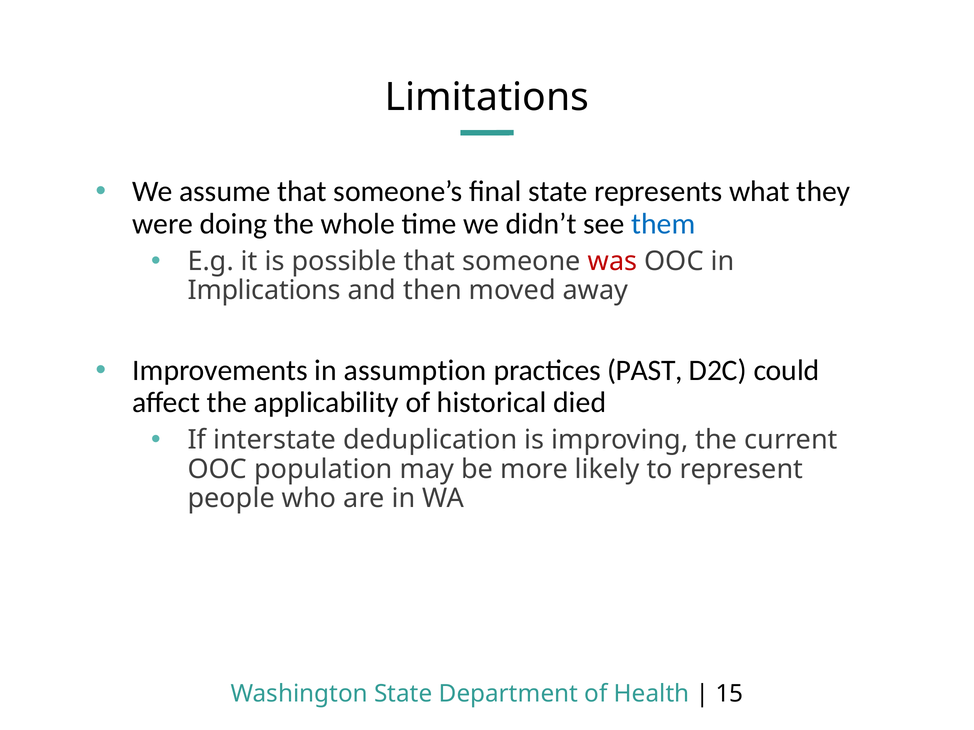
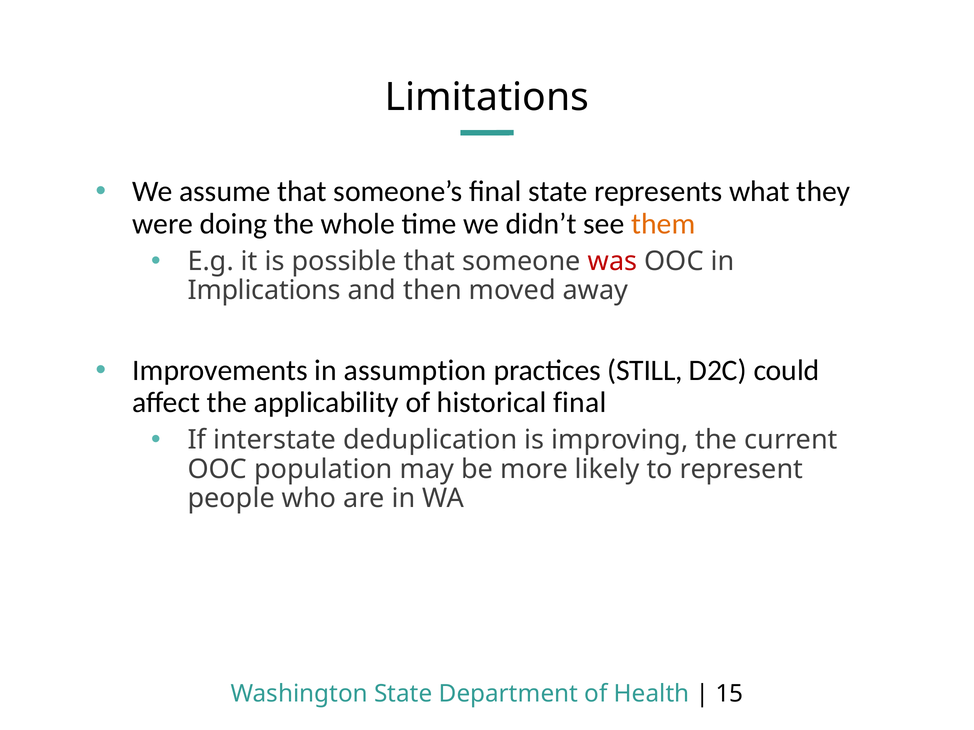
them colour: blue -> orange
PAST: PAST -> STILL
historical died: died -> final
